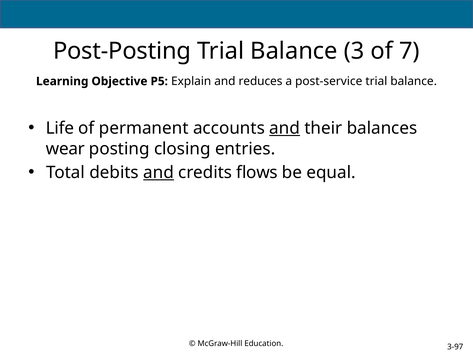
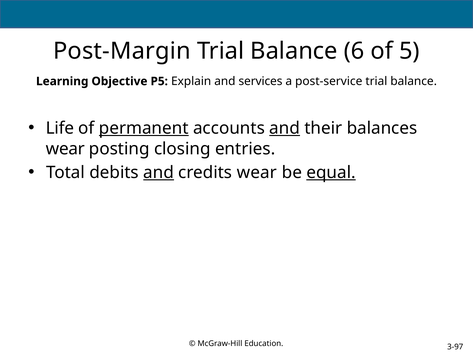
Post-Posting: Post-Posting -> Post-Margin
3: 3 -> 6
7: 7 -> 5
reduces: reduces -> services
permanent underline: none -> present
credits flows: flows -> wear
equal underline: none -> present
